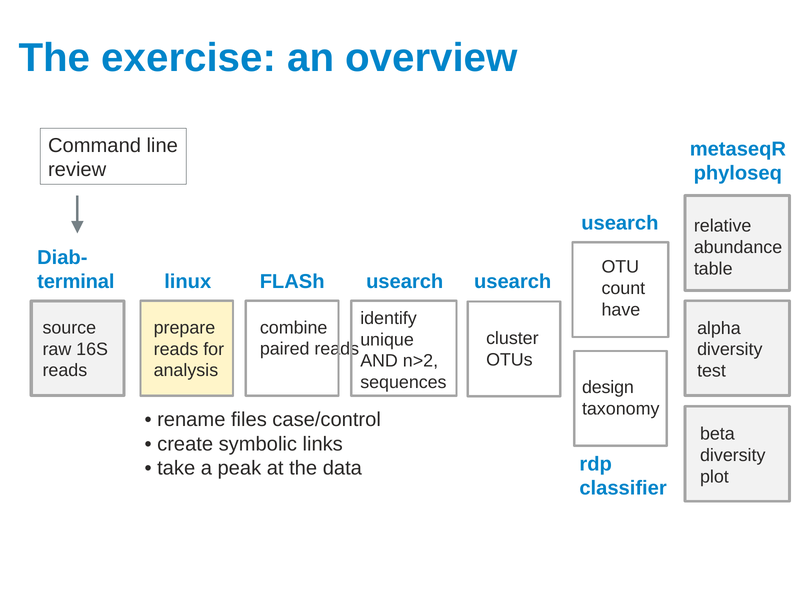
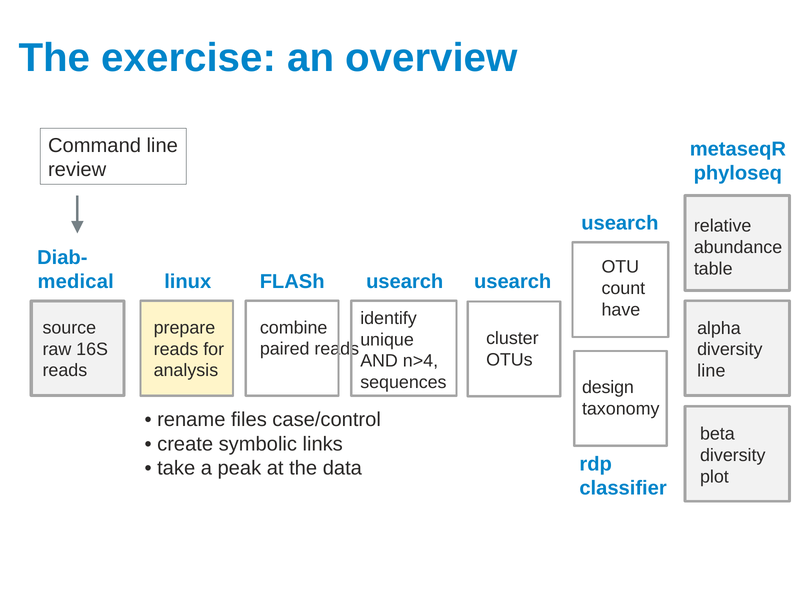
terminal: terminal -> medical
n>2: n>2 -> n>4
test at (711, 371): test -> line
